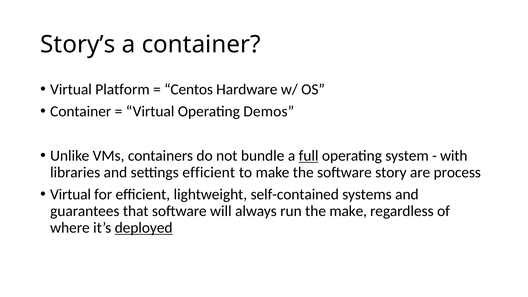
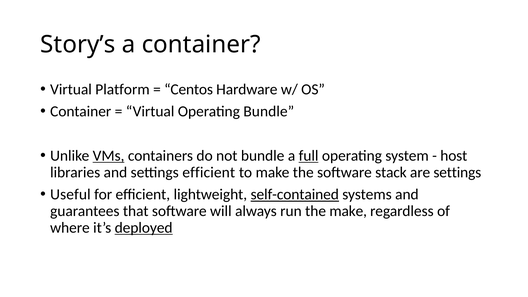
Operating Demos: Demos -> Bundle
VMs underline: none -> present
with: with -> host
story: story -> stack
are process: process -> settings
Virtual at (71, 194): Virtual -> Useful
self-contained underline: none -> present
